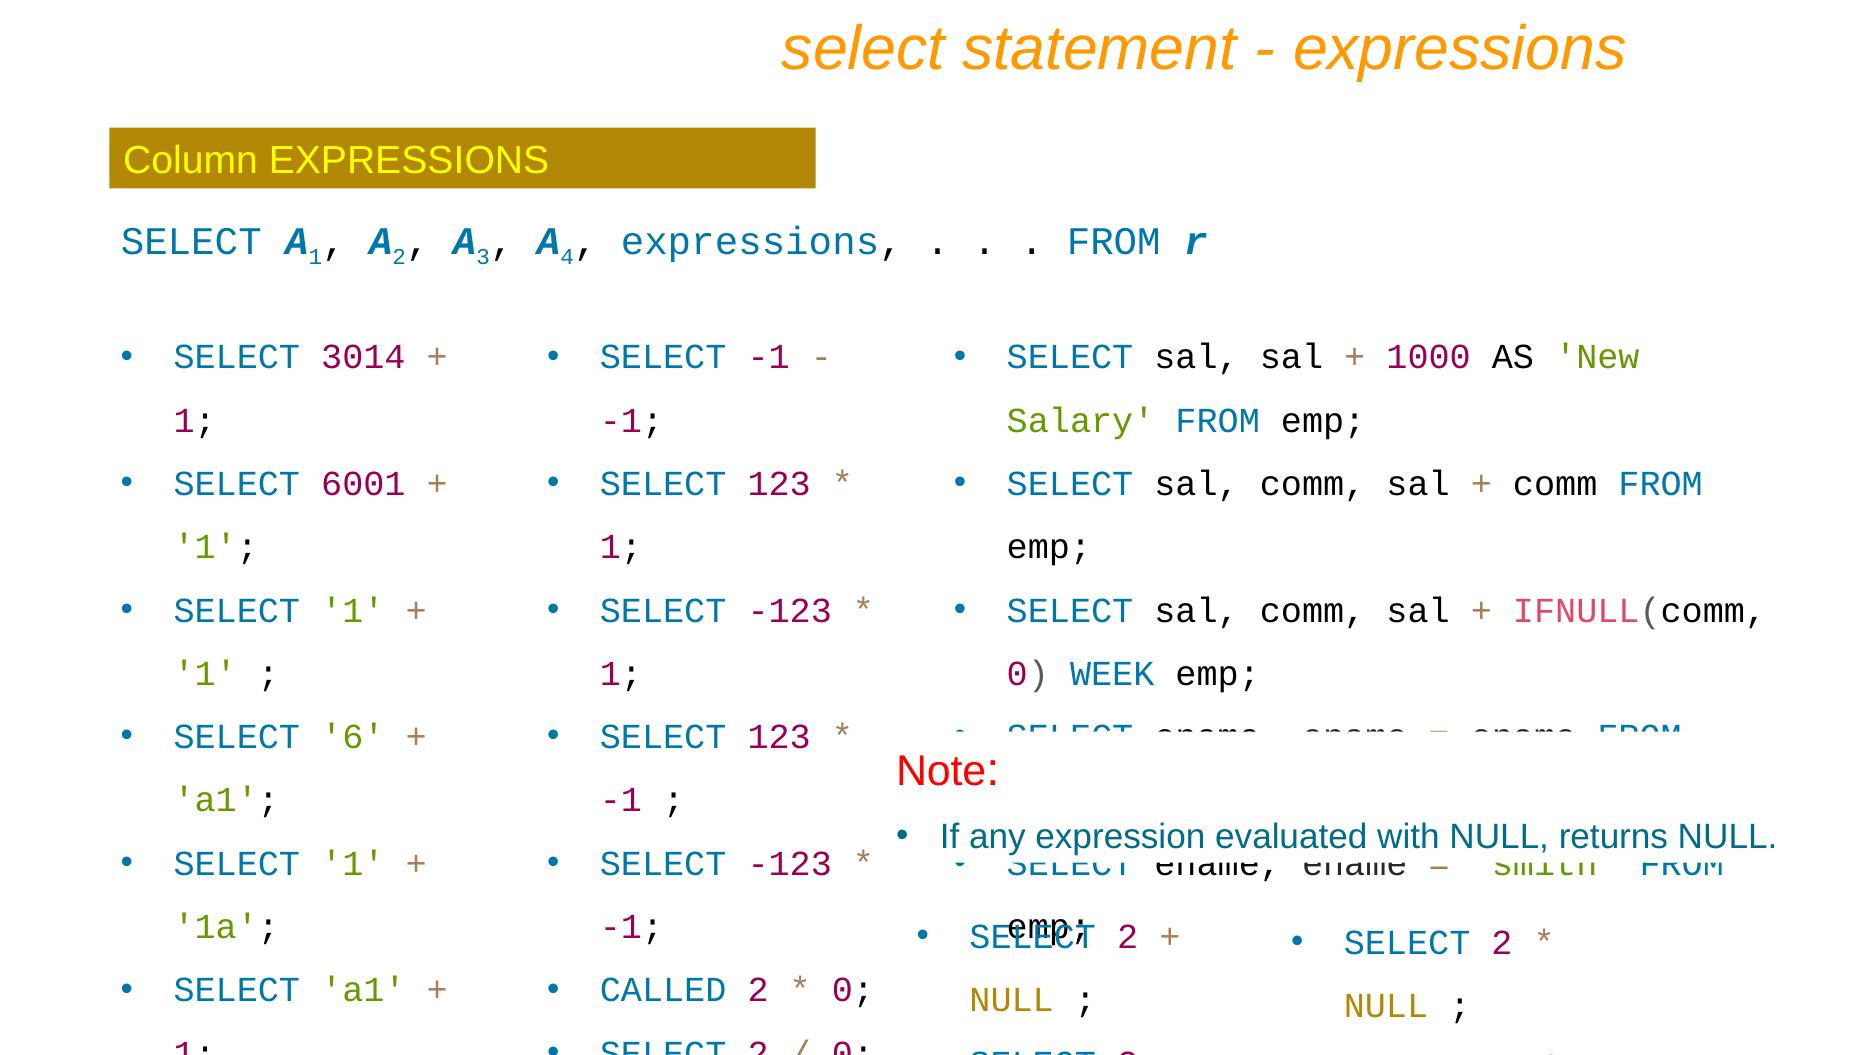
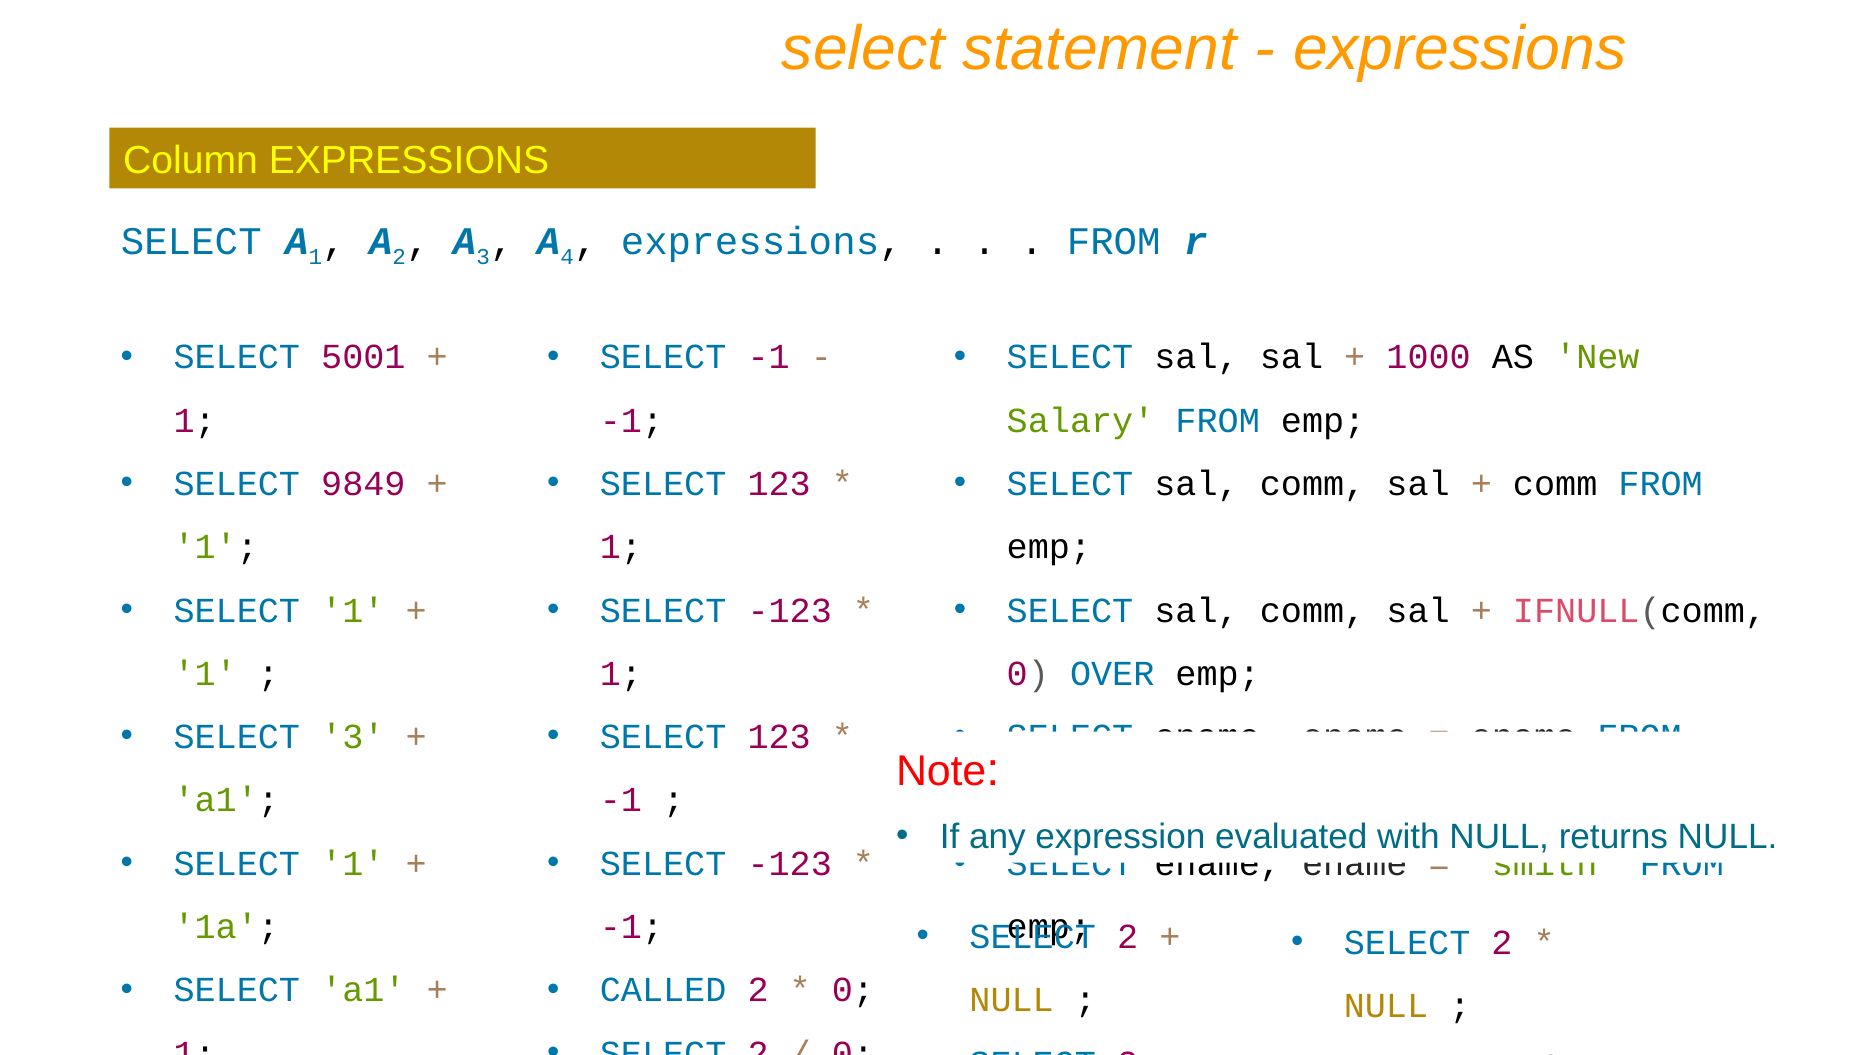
3014: 3014 -> 5001
6001: 6001 -> 9849
WEEK: WEEK -> OVER
SELECT 6: 6 -> 3
